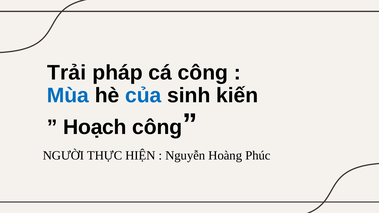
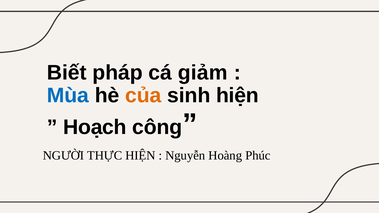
Trải: Trải -> Biết
cá công: công -> giảm
của colour: blue -> orange
sinh kiến: kiến -> hiện
